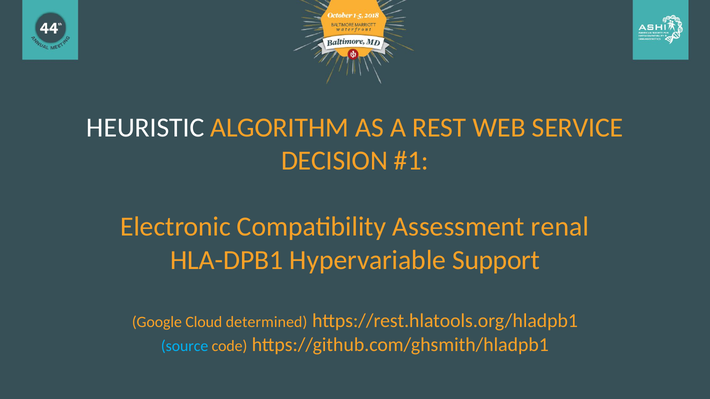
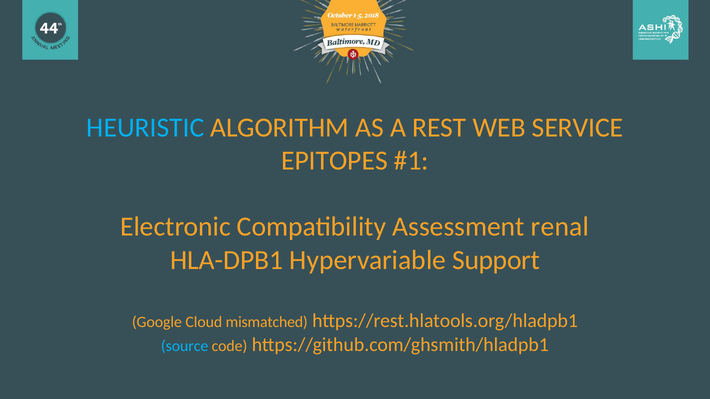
HEURISTIC colour: white -> light blue
DECISION: DECISION -> EPITOPES
determined: determined -> mismatched
